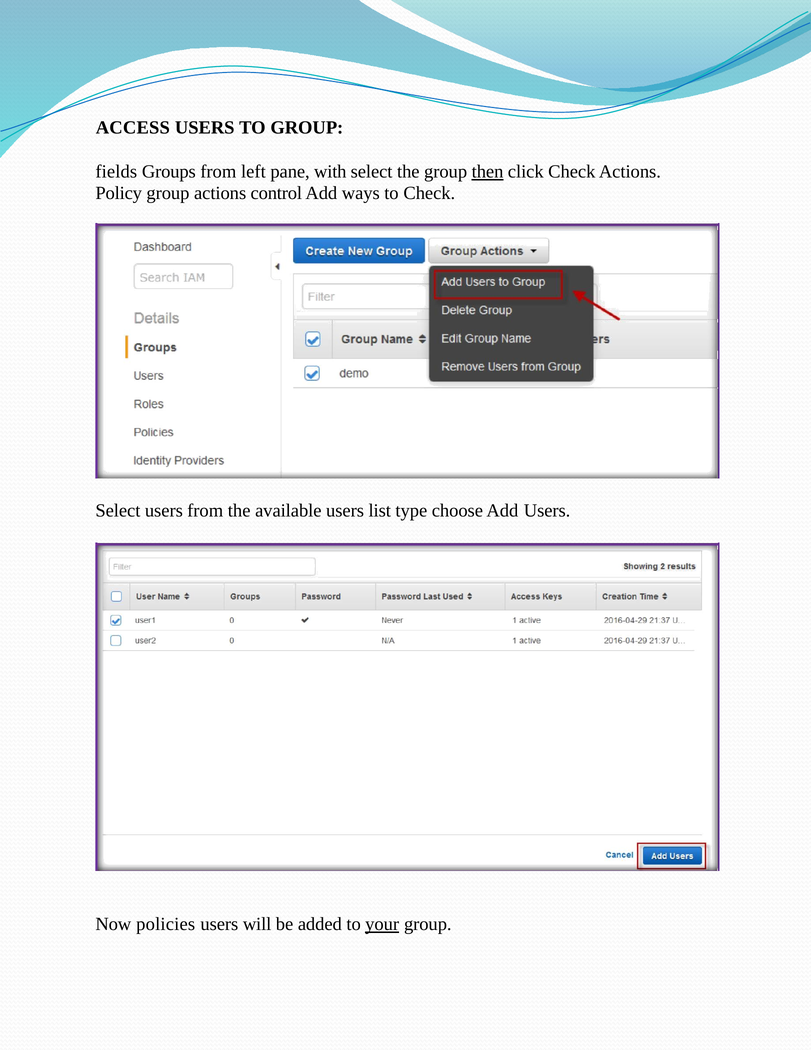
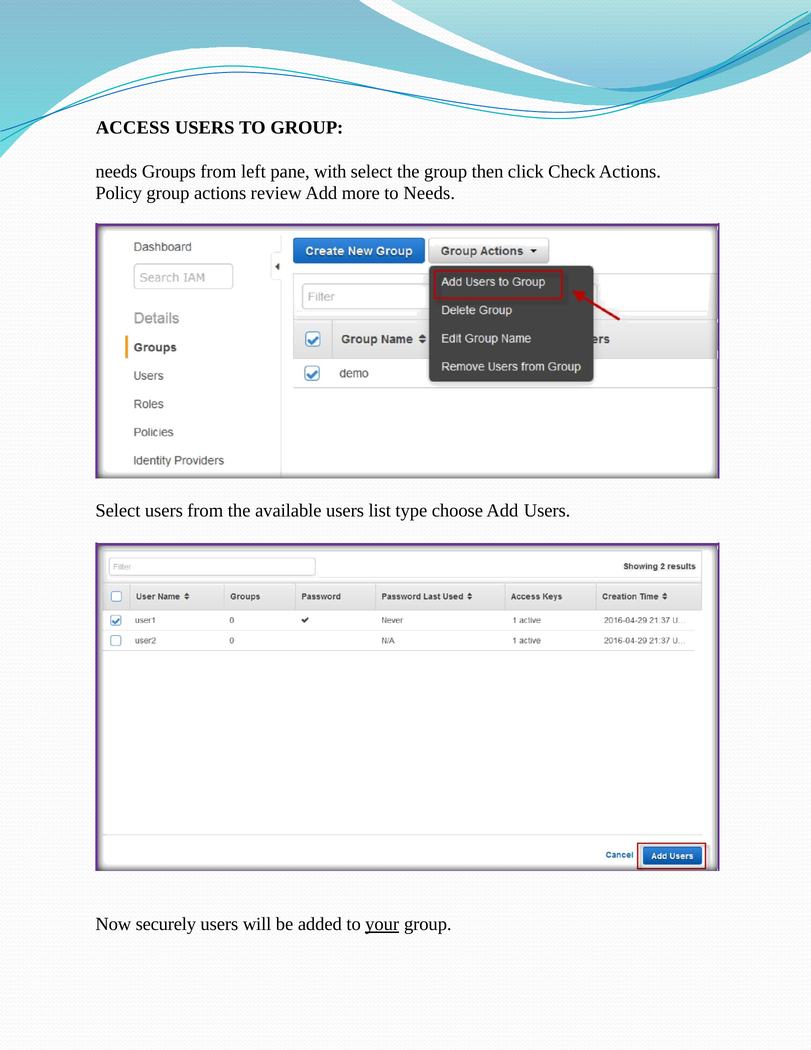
fields at (116, 172): fields -> needs
then underline: present -> none
control: control -> review
ways: ways -> more
to Check: Check -> Needs
policies: policies -> securely
